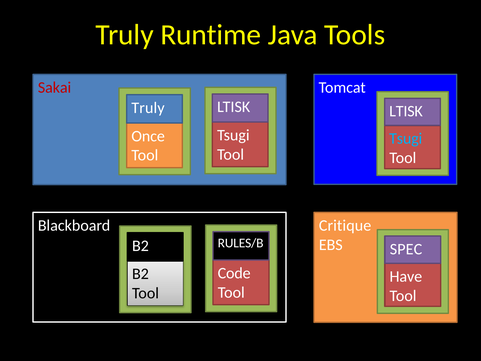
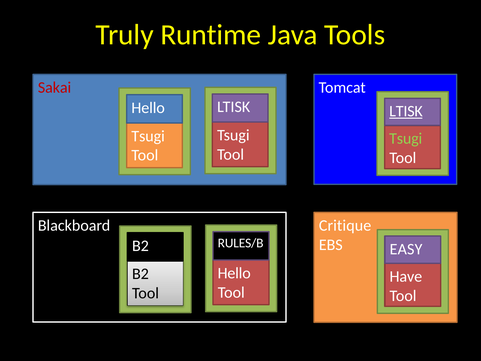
Truly at (148, 108): Truly -> Hello
LTISK at (406, 111) underline: none -> present
Once at (148, 136): Once -> Tsugi
Tsugi at (406, 139) colour: light blue -> light green
SPEC: SPEC -> EASY
Code at (234, 273): Code -> Hello
